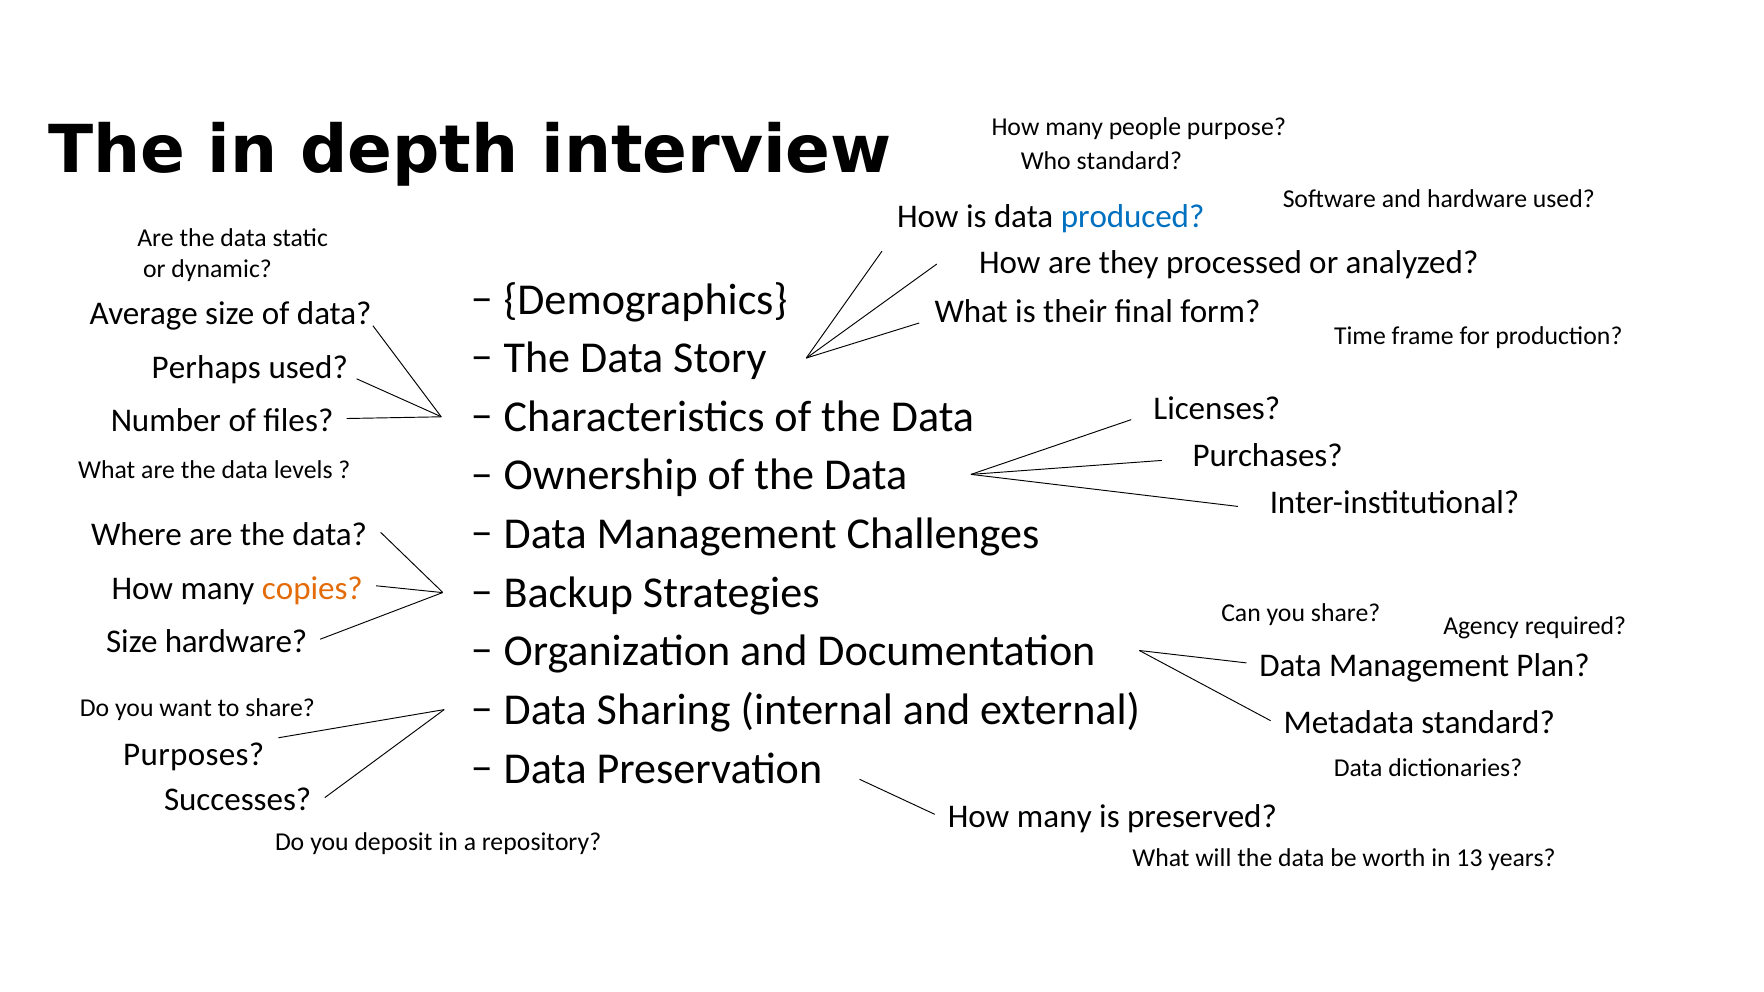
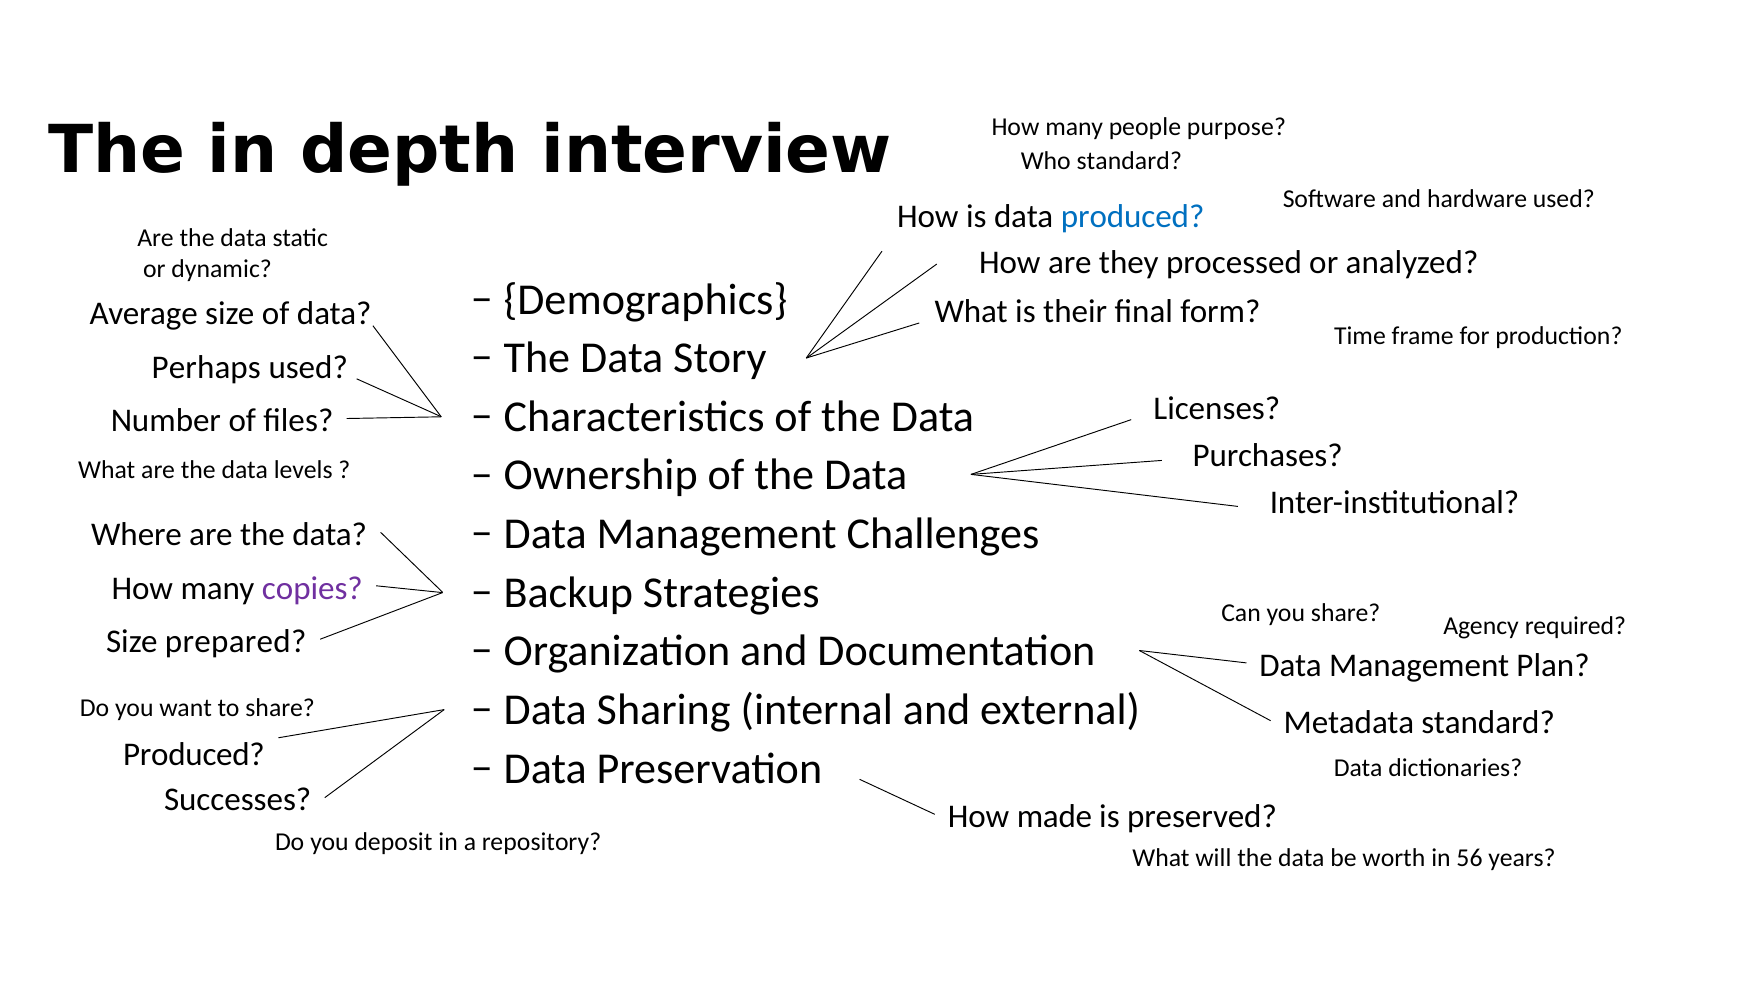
copies colour: orange -> purple
Size hardware: hardware -> prepared
Purposes at (194, 755): Purposes -> Produced
many at (1054, 817): many -> made
13: 13 -> 56
